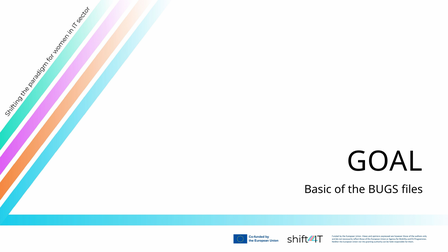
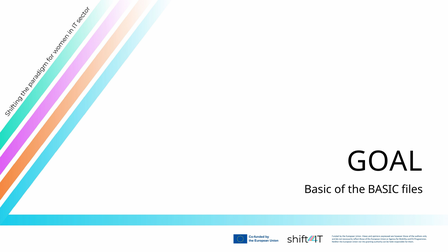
the BUGS: BUGS -> BASIC
